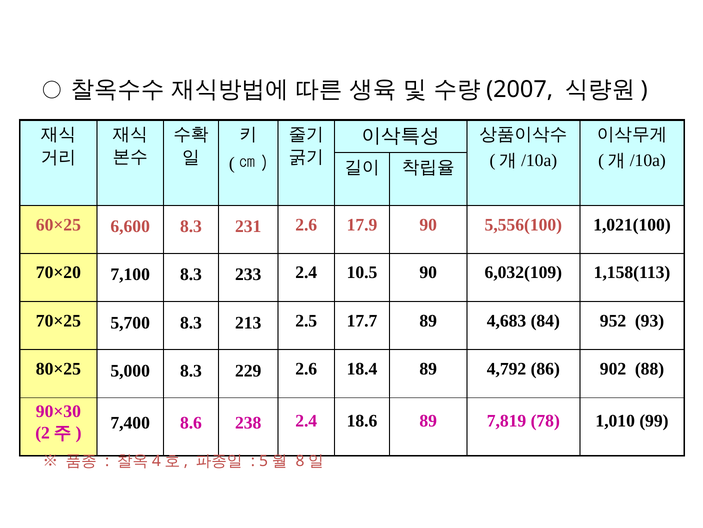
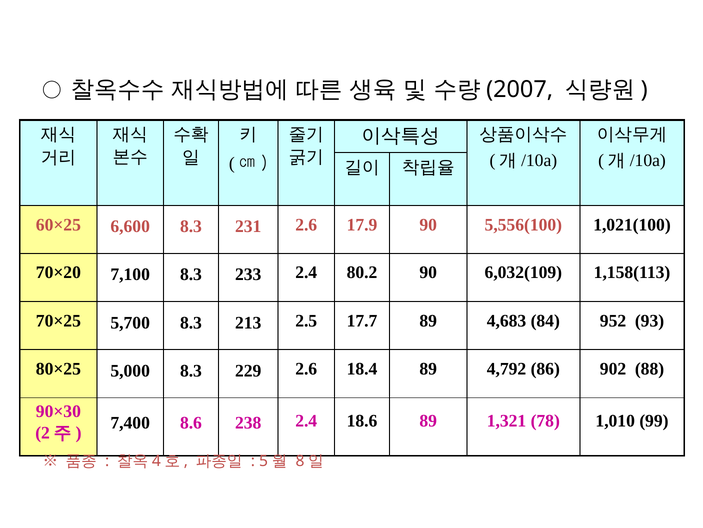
10.5: 10.5 -> 80.2
7,819: 7,819 -> 1,321
